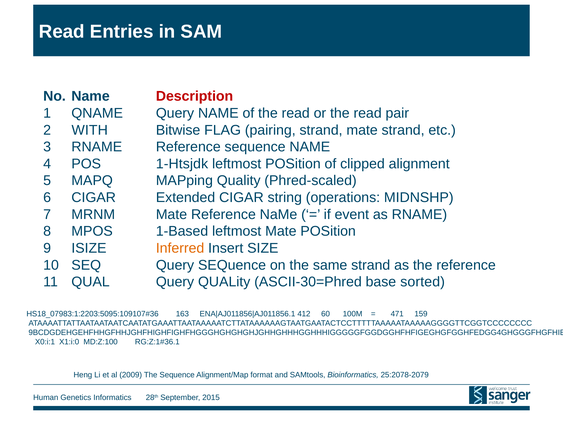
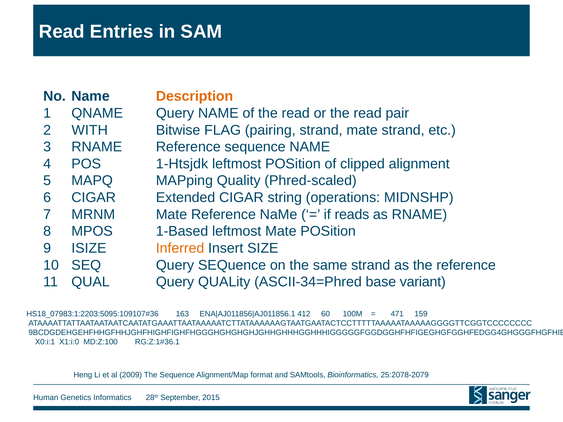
Description colour: red -> orange
event: event -> reads
ASCII-30=Phred: ASCII-30=Phred -> ASCII-34=Phred
sorted: sorted -> variant
